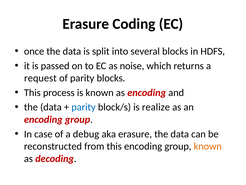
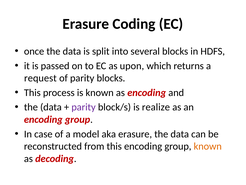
noise: noise -> upon
parity at (84, 107) colour: blue -> purple
debug: debug -> model
